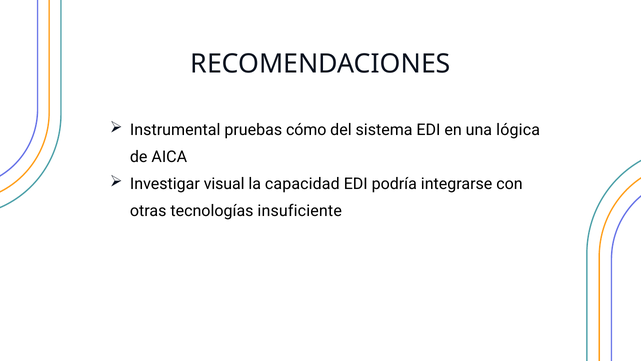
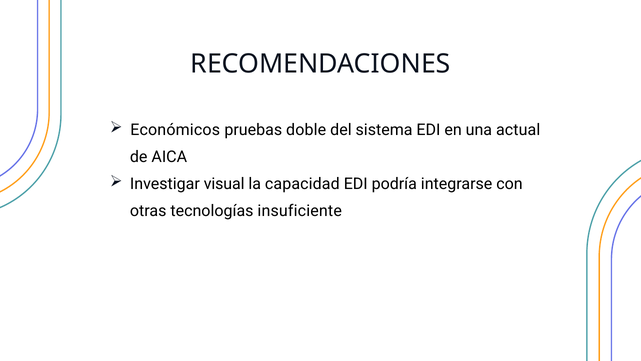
Instrumental: Instrumental -> Económicos
cómo: cómo -> doble
lógica: lógica -> actual
